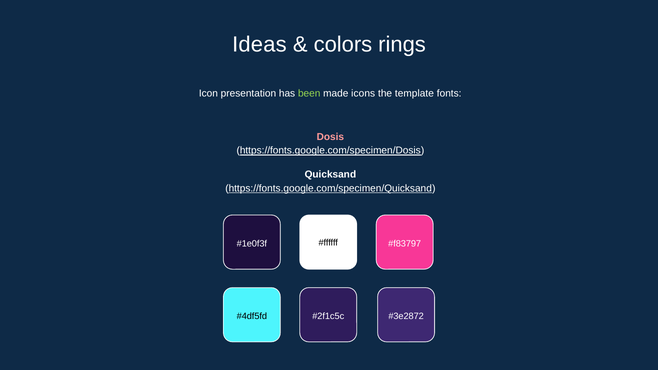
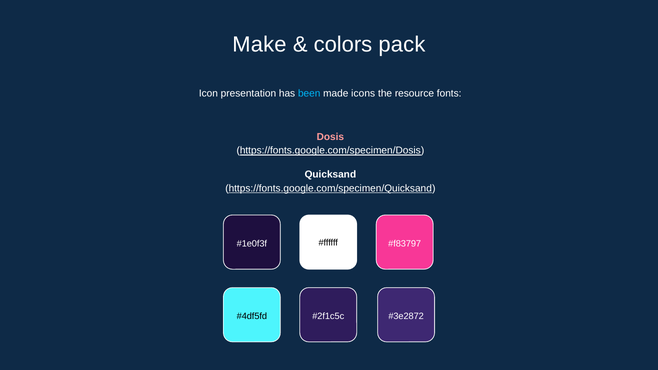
Ideas: Ideas -> Make
rings: rings -> pack
been colour: light green -> light blue
template: template -> resource
